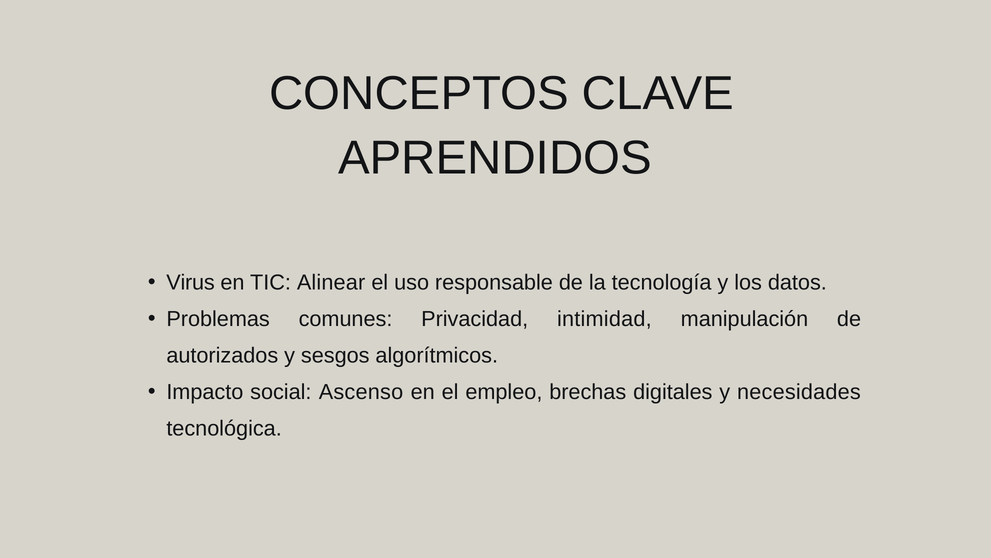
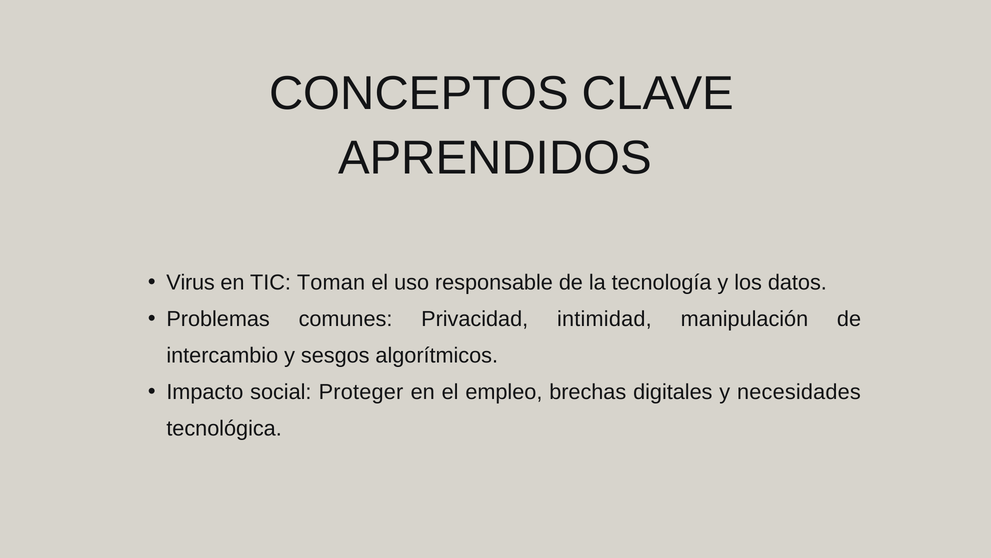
Alinear: Alinear -> Toman
autorizados: autorizados -> intercambio
Ascenso: Ascenso -> Proteger
